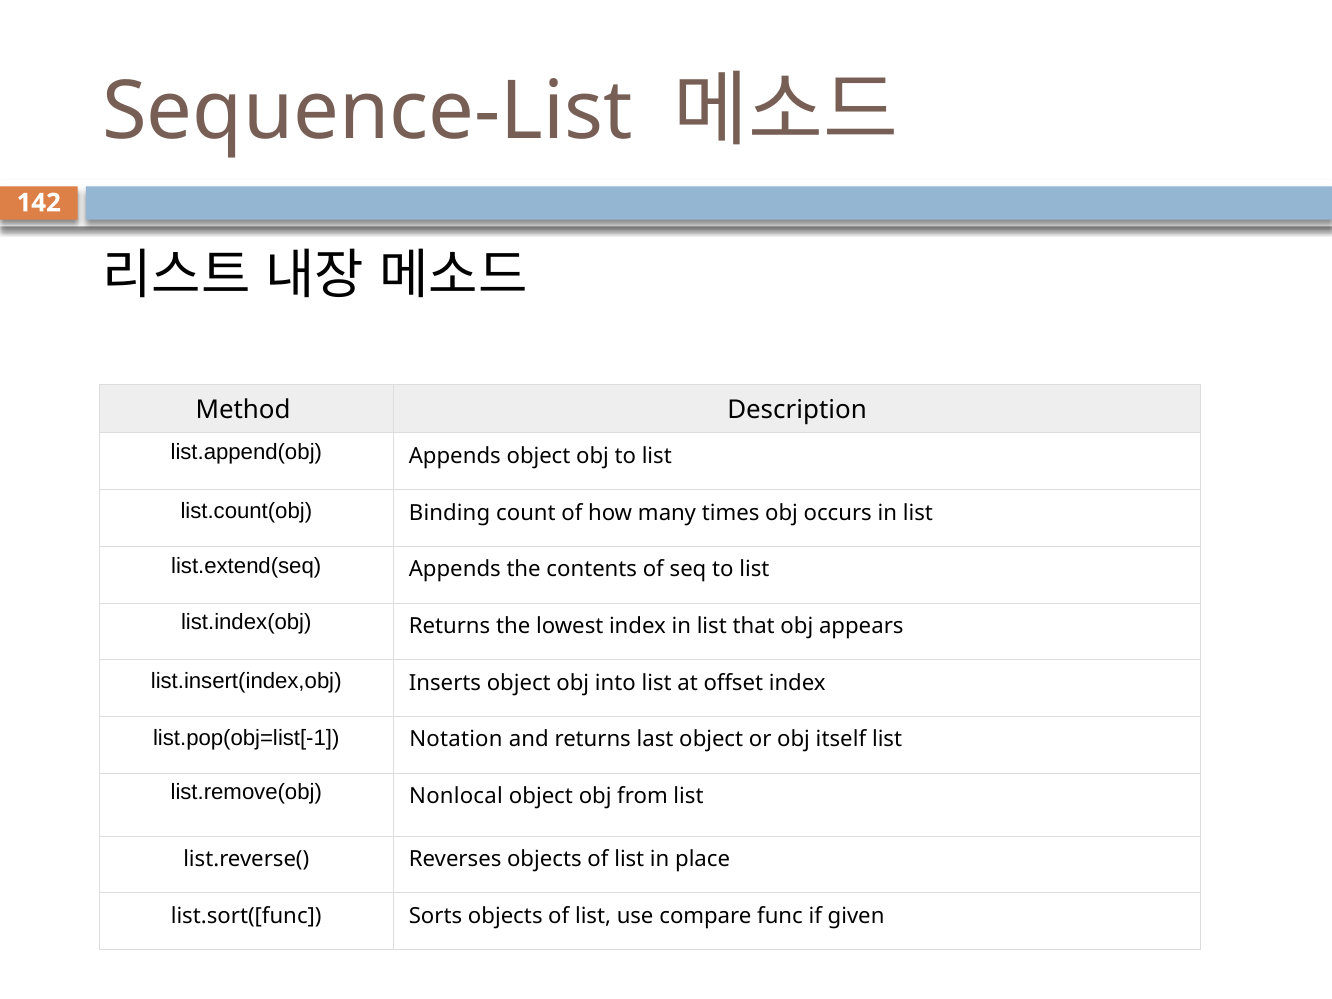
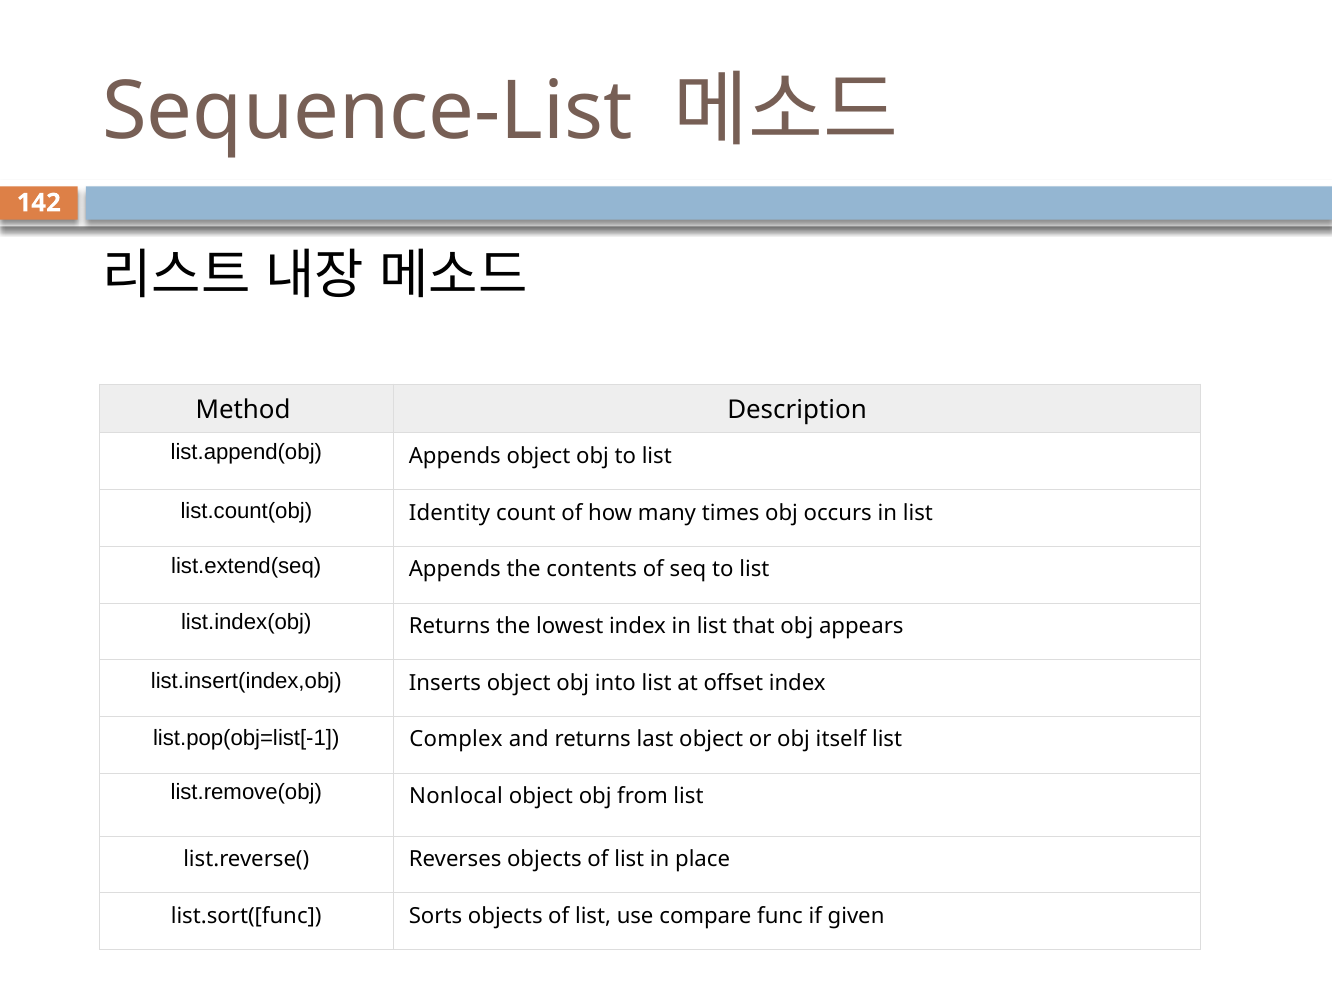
Binding: Binding -> Identity
Notation: Notation -> Complex
